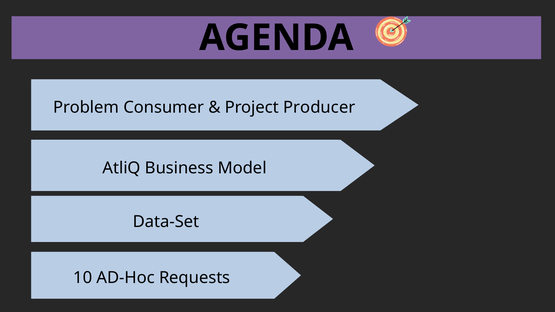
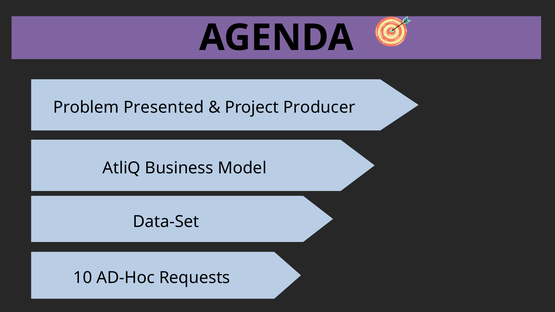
Consumer: Consumer -> Presented
